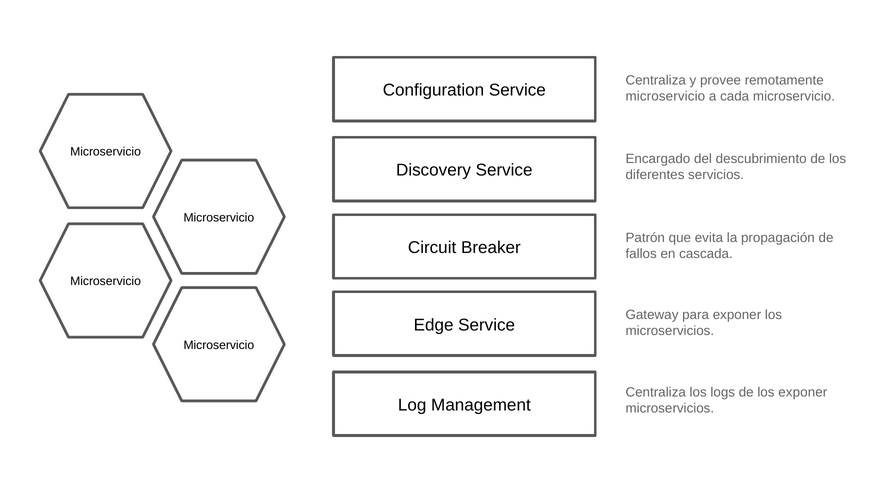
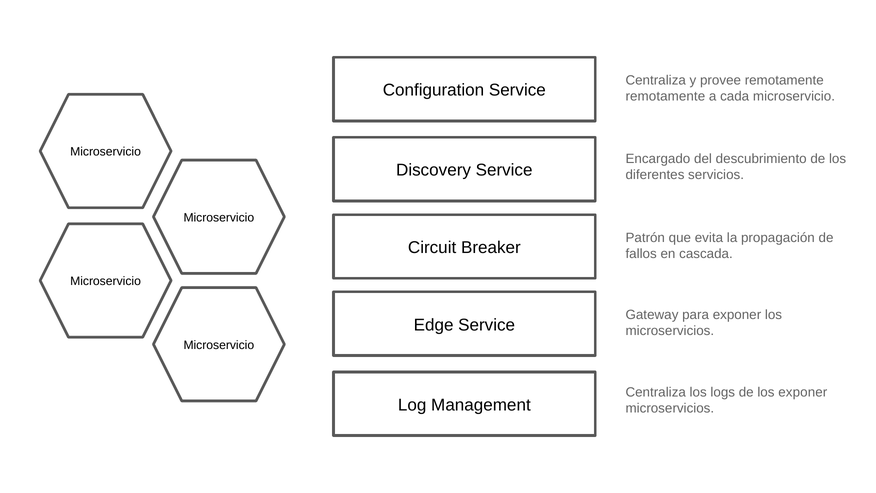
microservicio at (665, 96): microservicio -> remotamente
